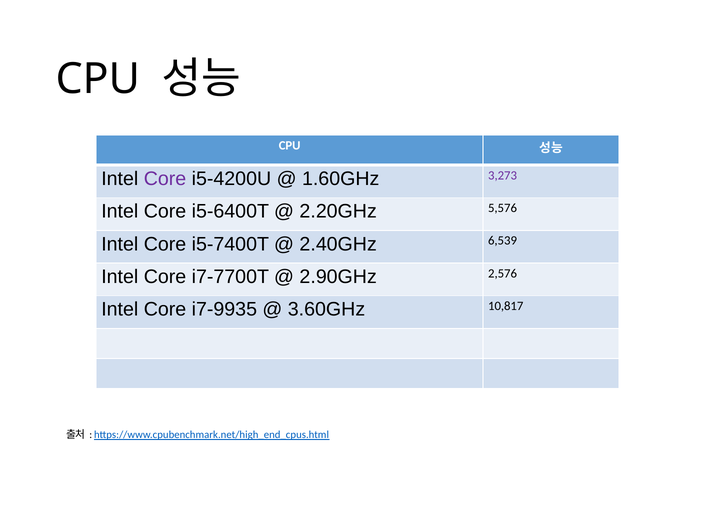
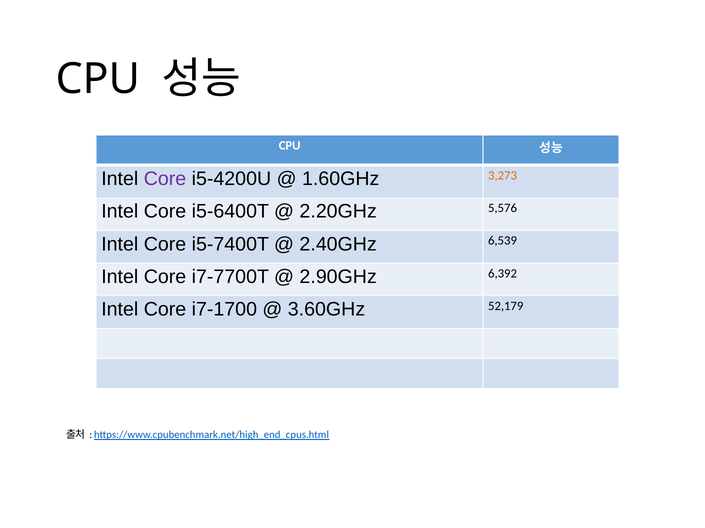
3,273 colour: purple -> orange
2,576: 2,576 -> 6,392
i7-9935: i7-9935 -> i7-1700
10,817: 10,817 -> 52,179
